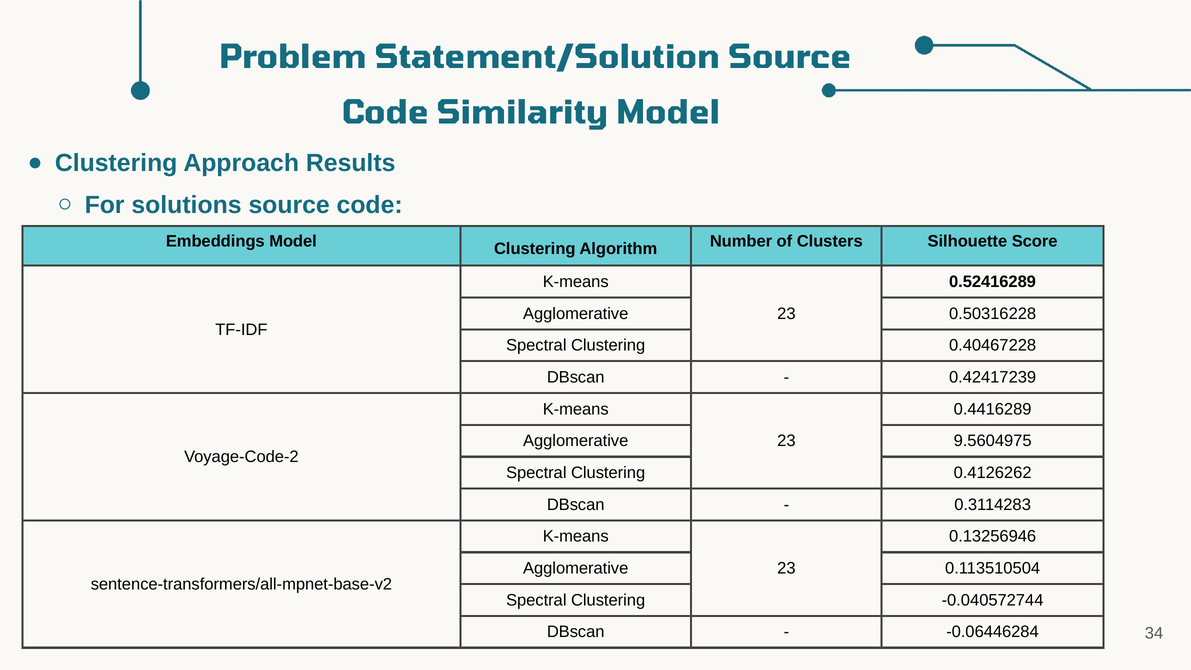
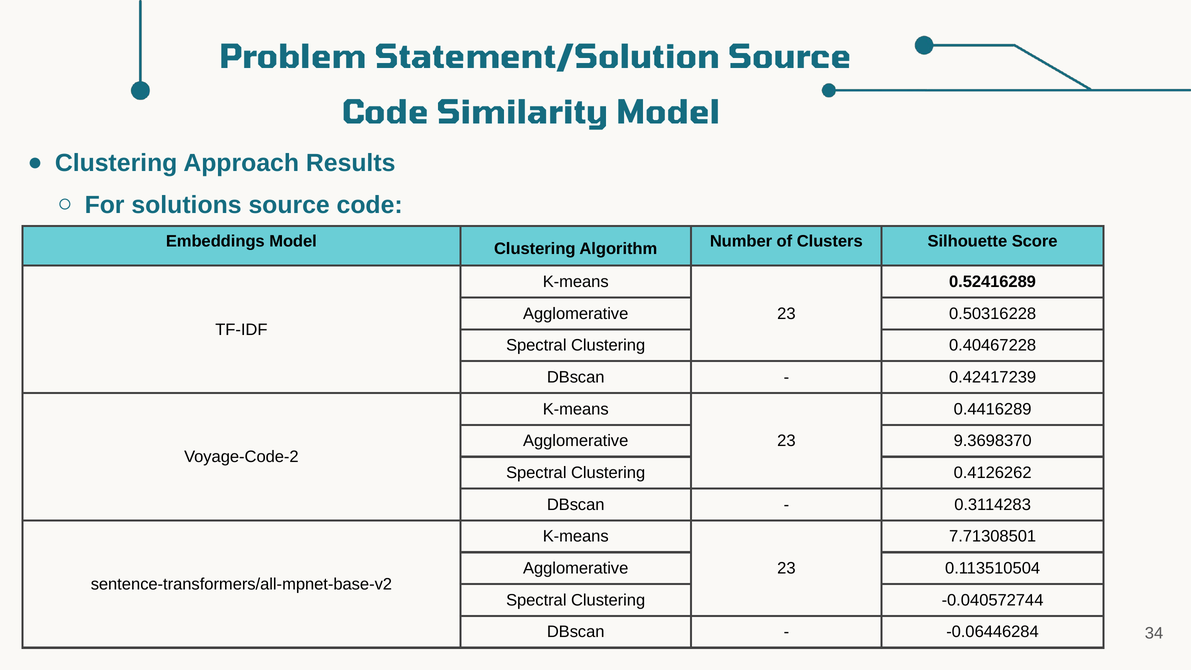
9.5604975: 9.5604975 -> 9.3698370
0.13256946: 0.13256946 -> 7.71308501
